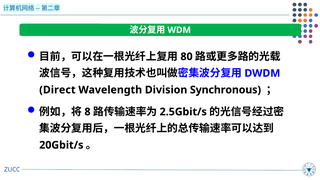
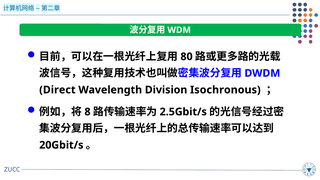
Synchronous: Synchronous -> Isochronous
